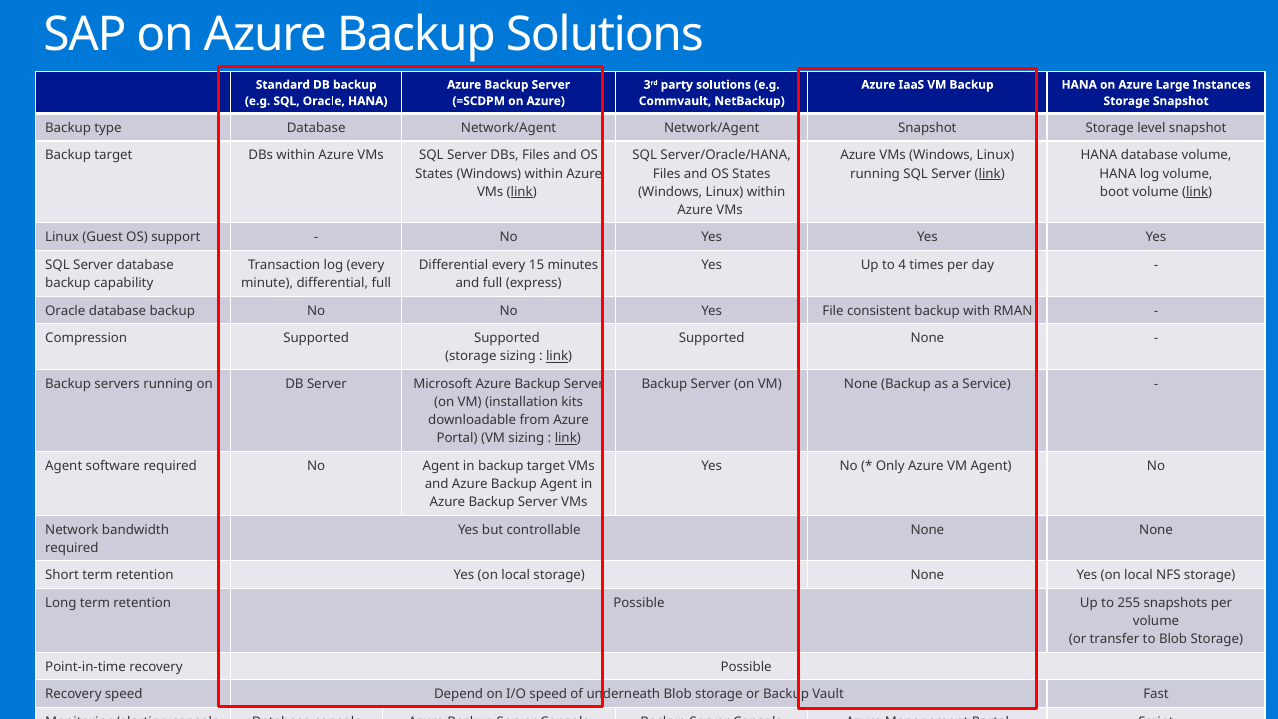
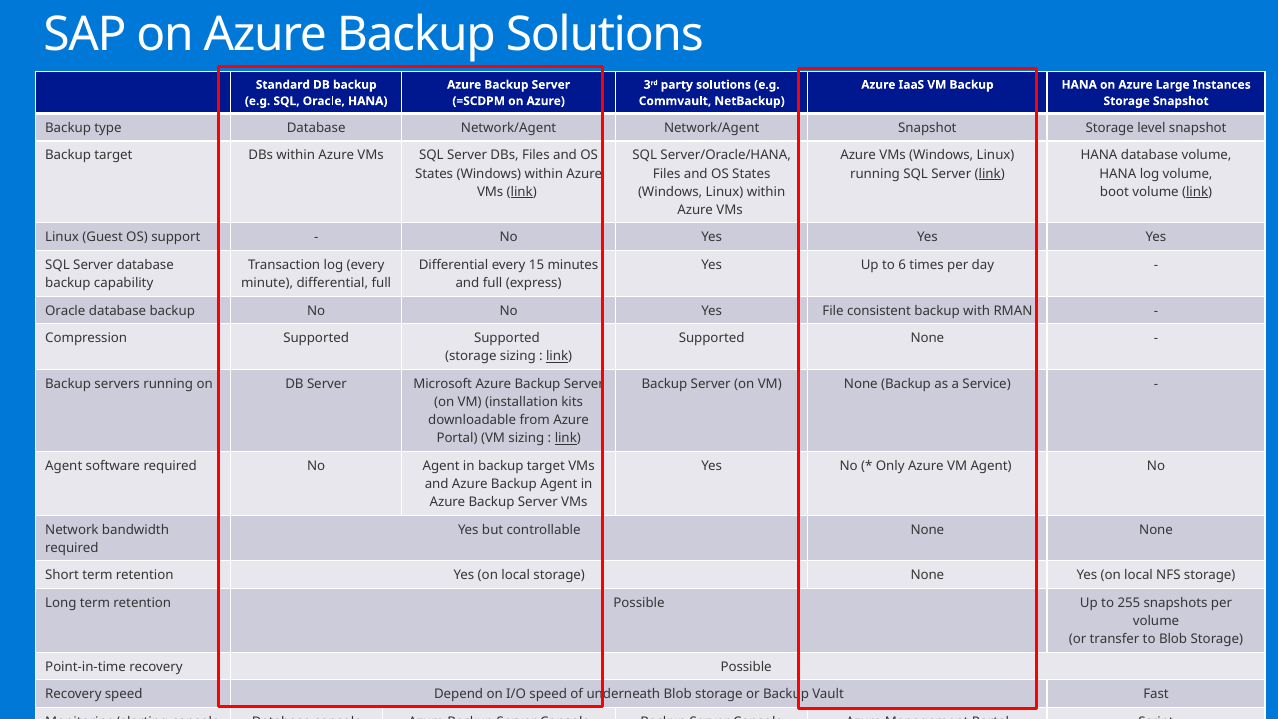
4: 4 -> 6
